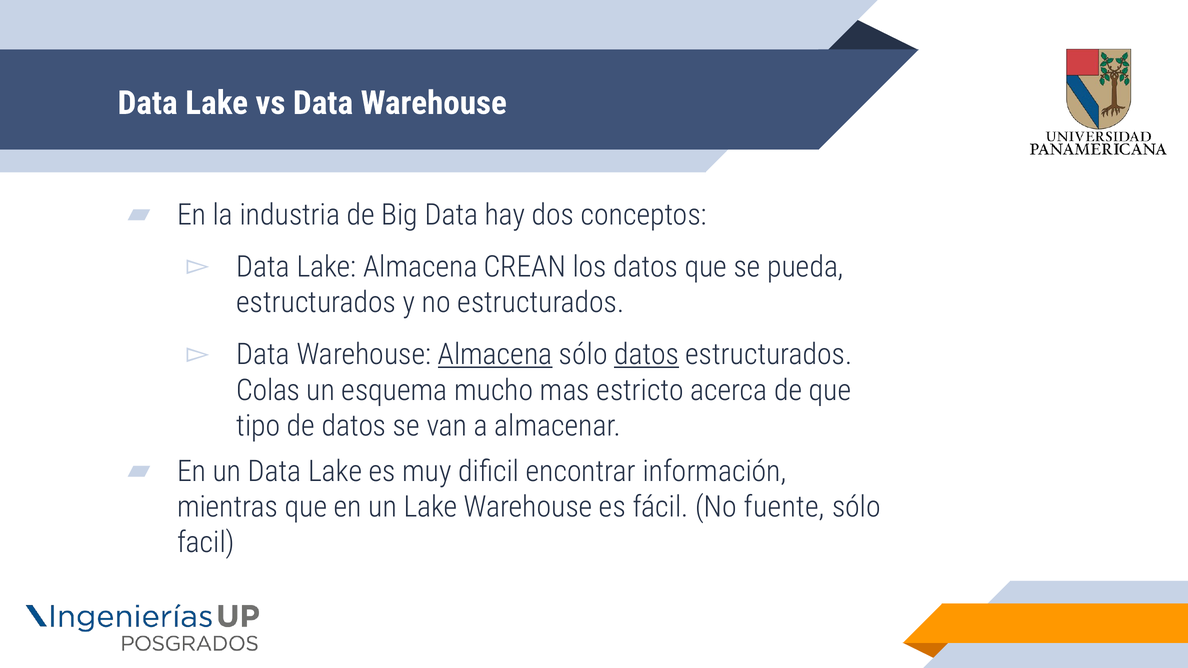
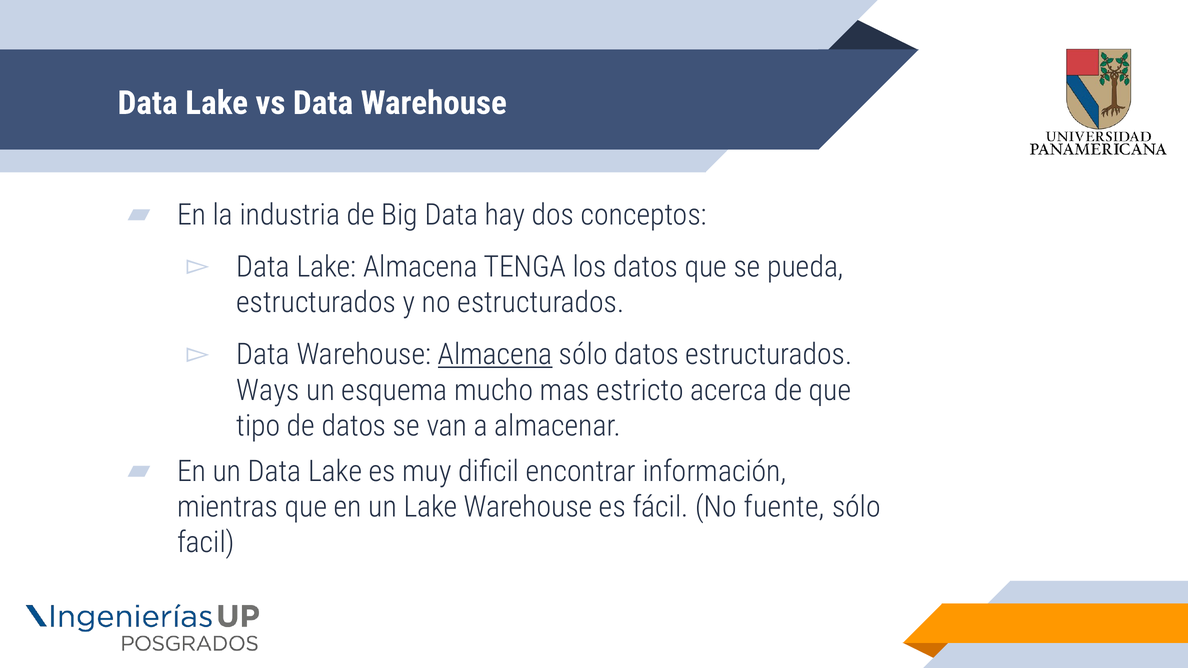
CREAN: CREAN -> TENGA
datos at (647, 355) underline: present -> none
Colas: Colas -> Ways
